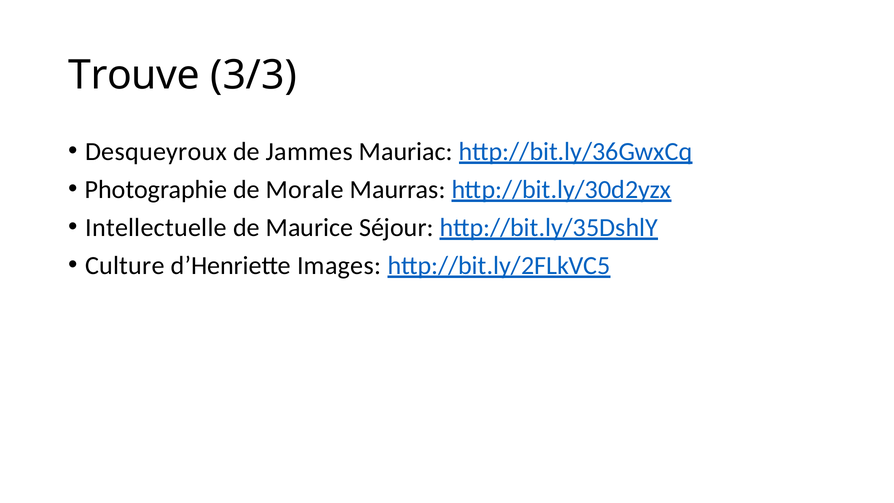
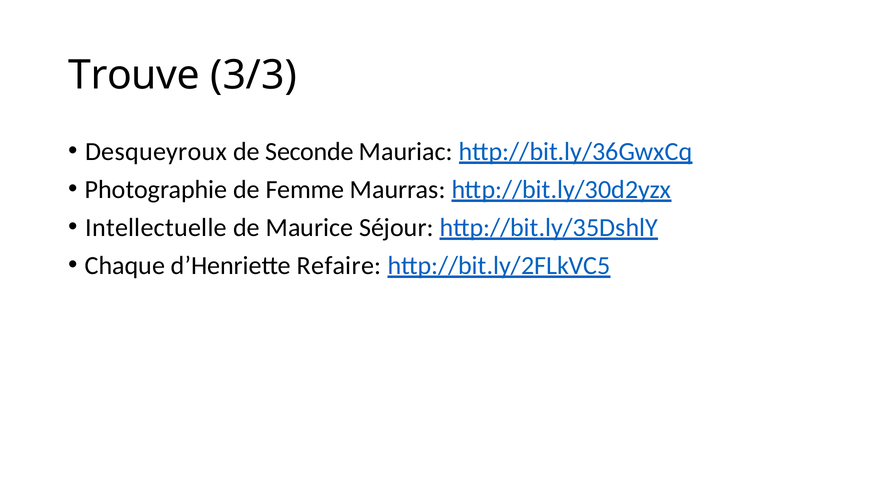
Jammes: Jammes -> Seconde
Morale: Morale -> Femme
Culture: Culture -> Chaque
Images: Images -> Refaire
